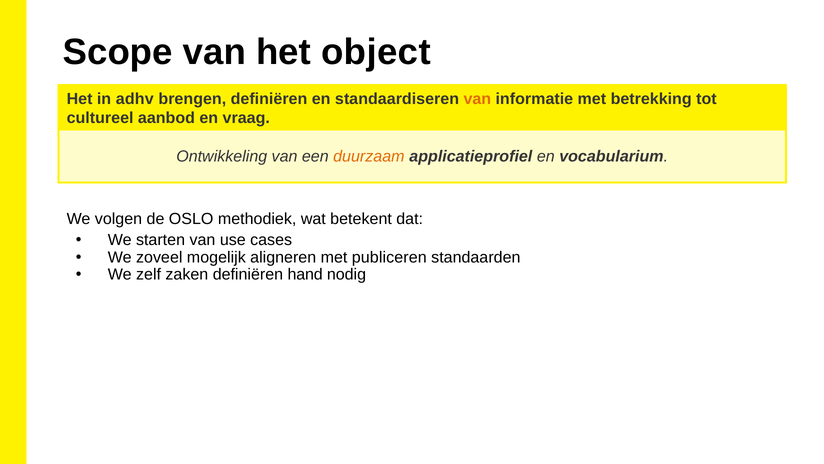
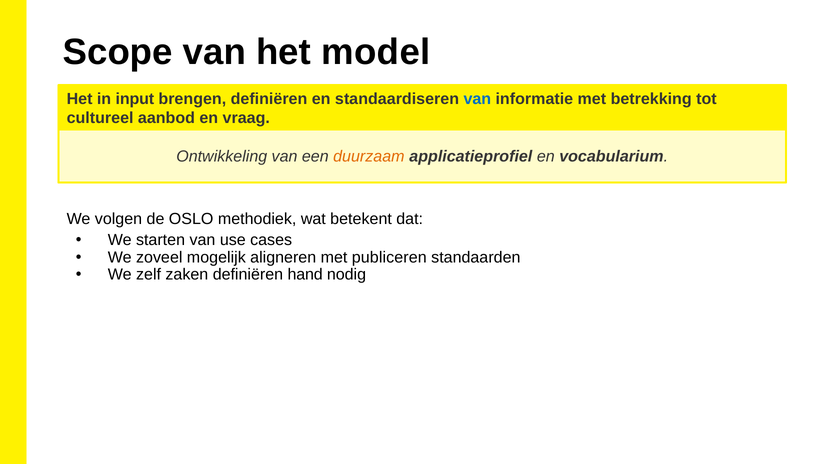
object: object -> model
adhv: adhv -> input
van at (477, 99) colour: orange -> blue
